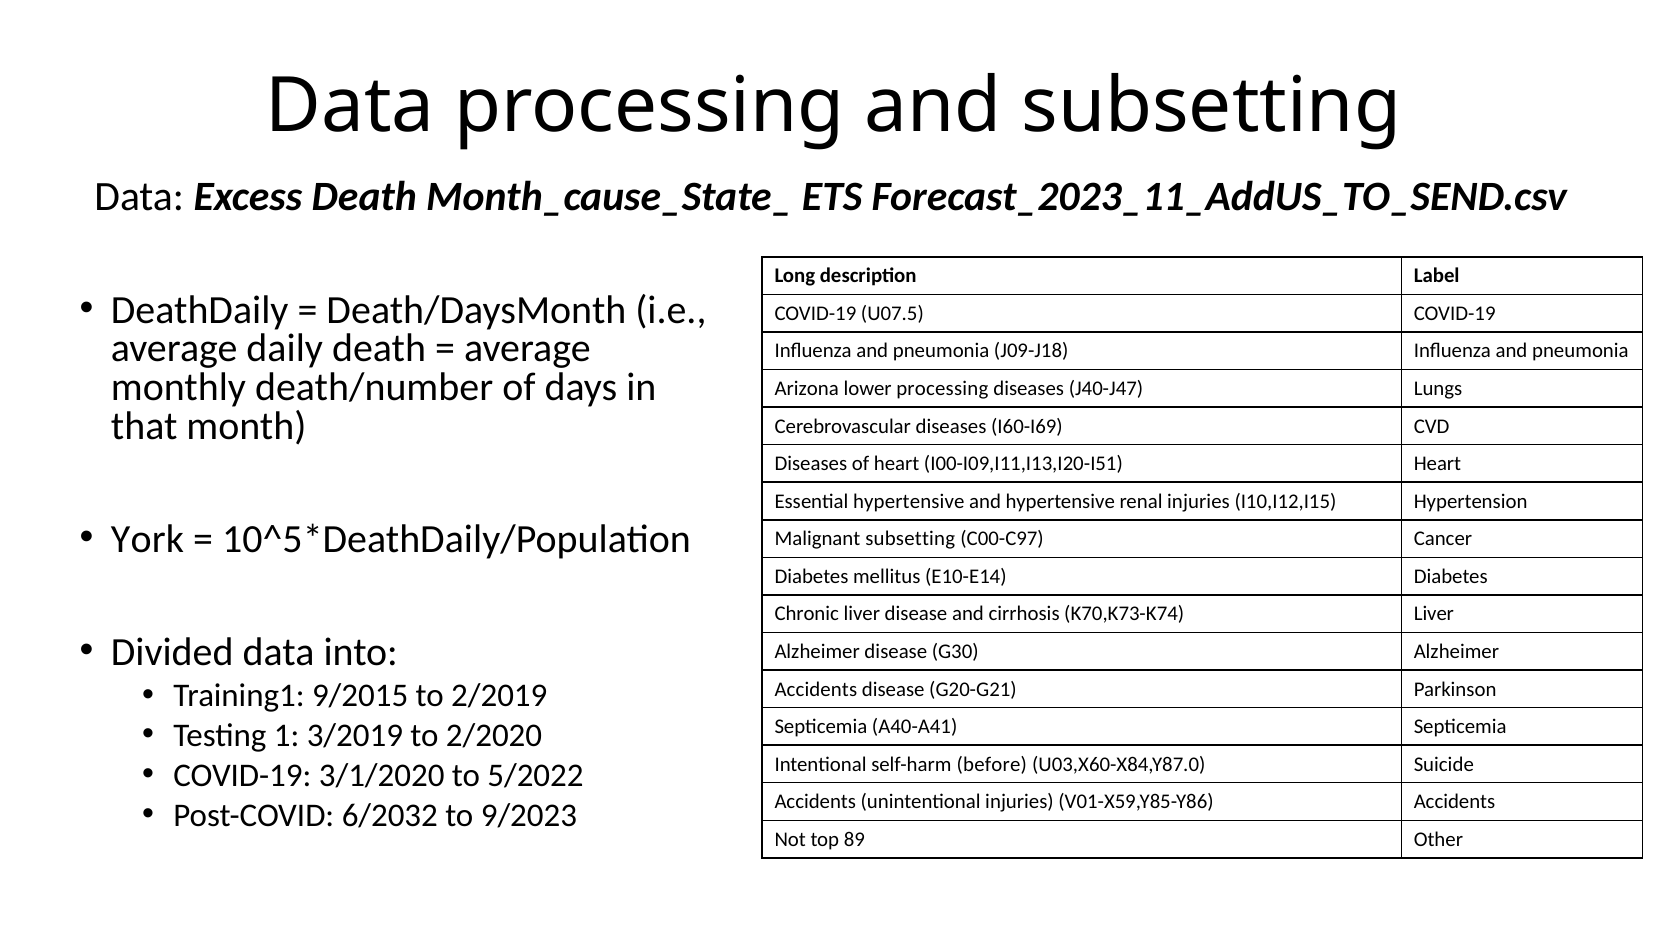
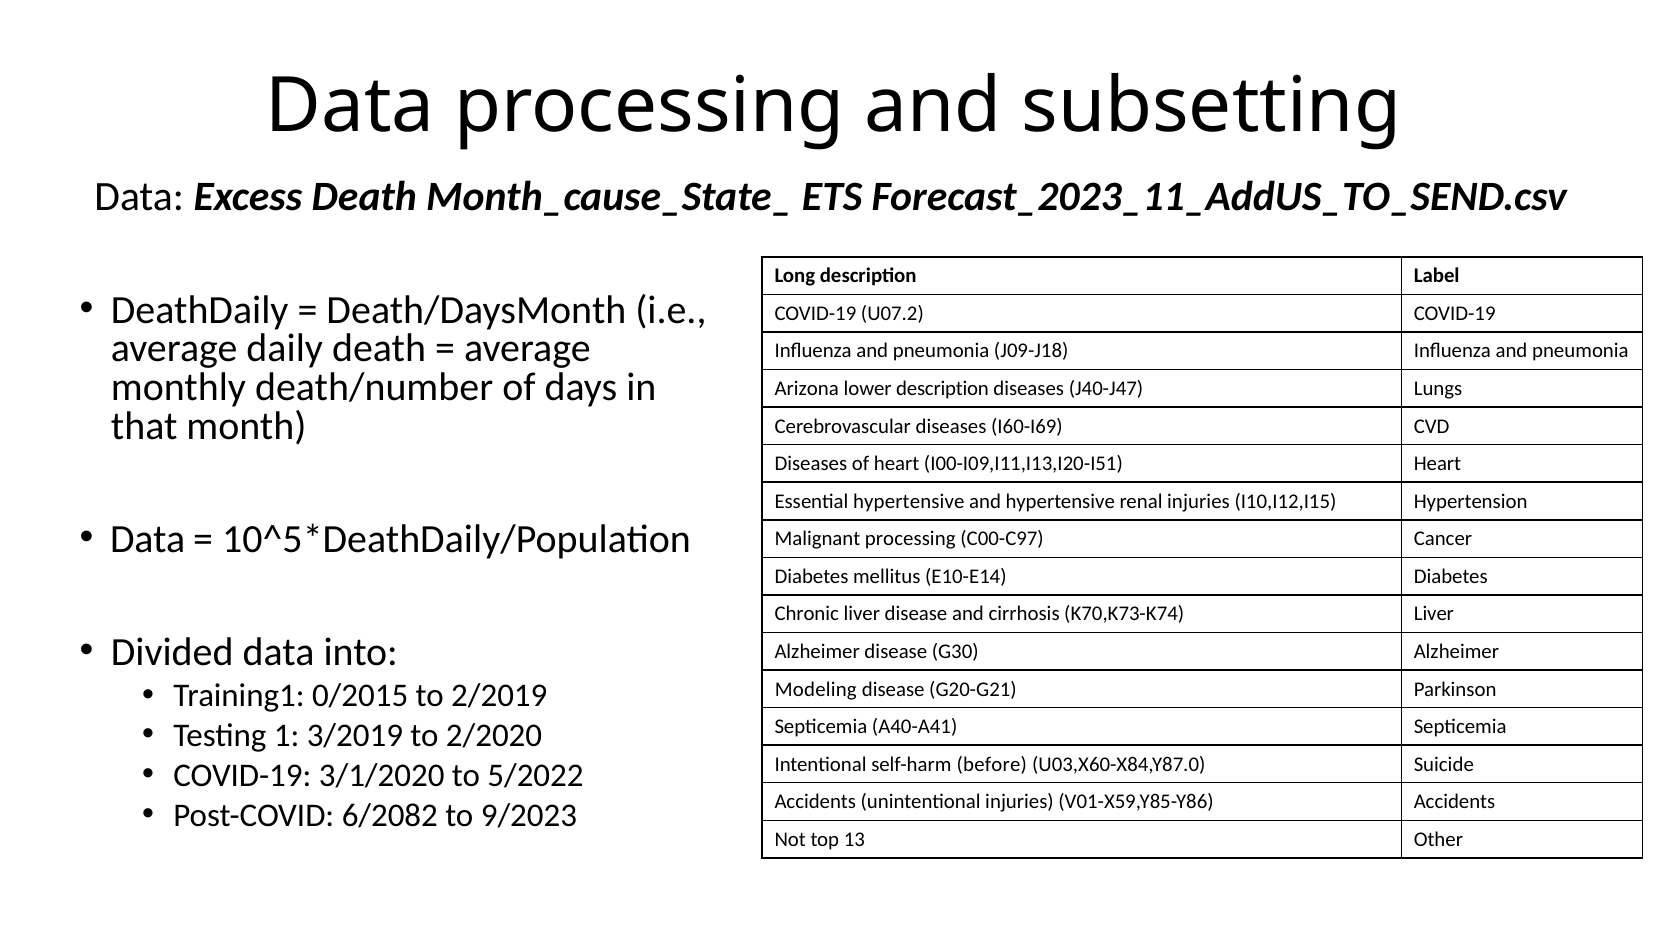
U07.5: U07.5 -> U07.2
lower processing: processing -> description
York at (147, 539): York -> Data
Malignant subsetting: subsetting -> processing
9/2015: 9/2015 -> 0/2015
Accidents at (816, 689): Accidents -> Modeling
6/2032: 6/2032 -> 6/2082
89: 89 -> 13
